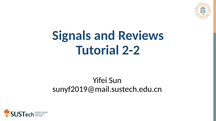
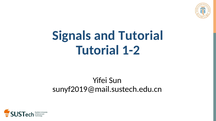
and Reviews: Reviews -> Tutorial
2-2: 2-2 -> 1-2
